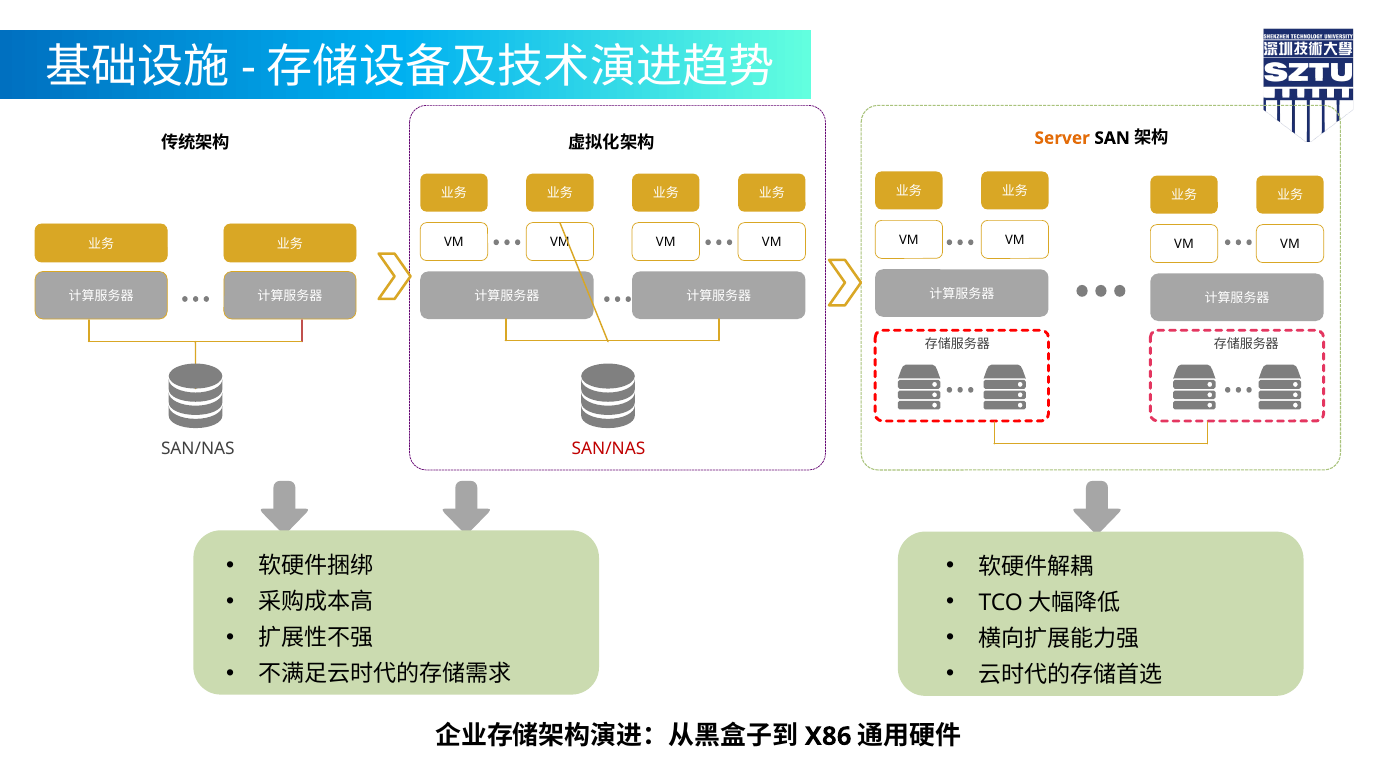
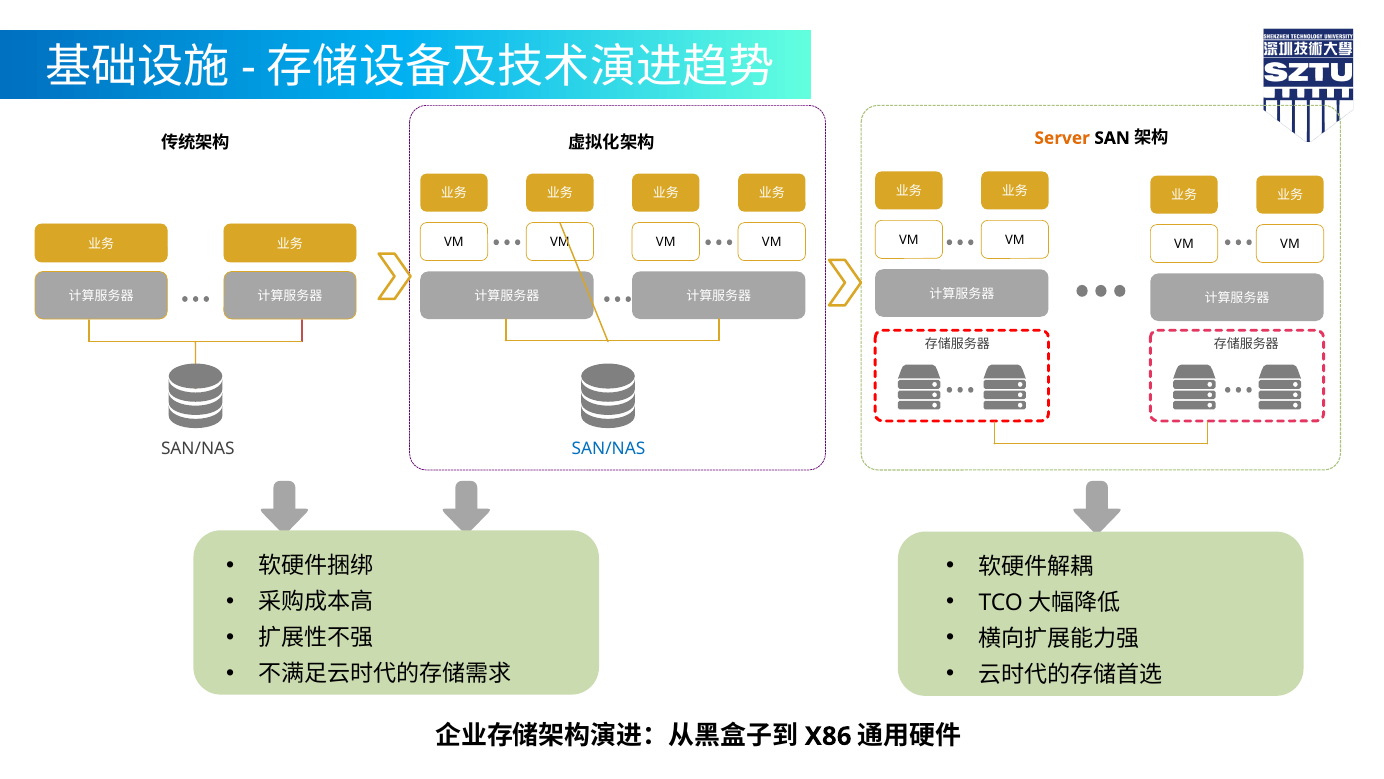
SAN/NAS at (609, 449) colour: red -> blue
